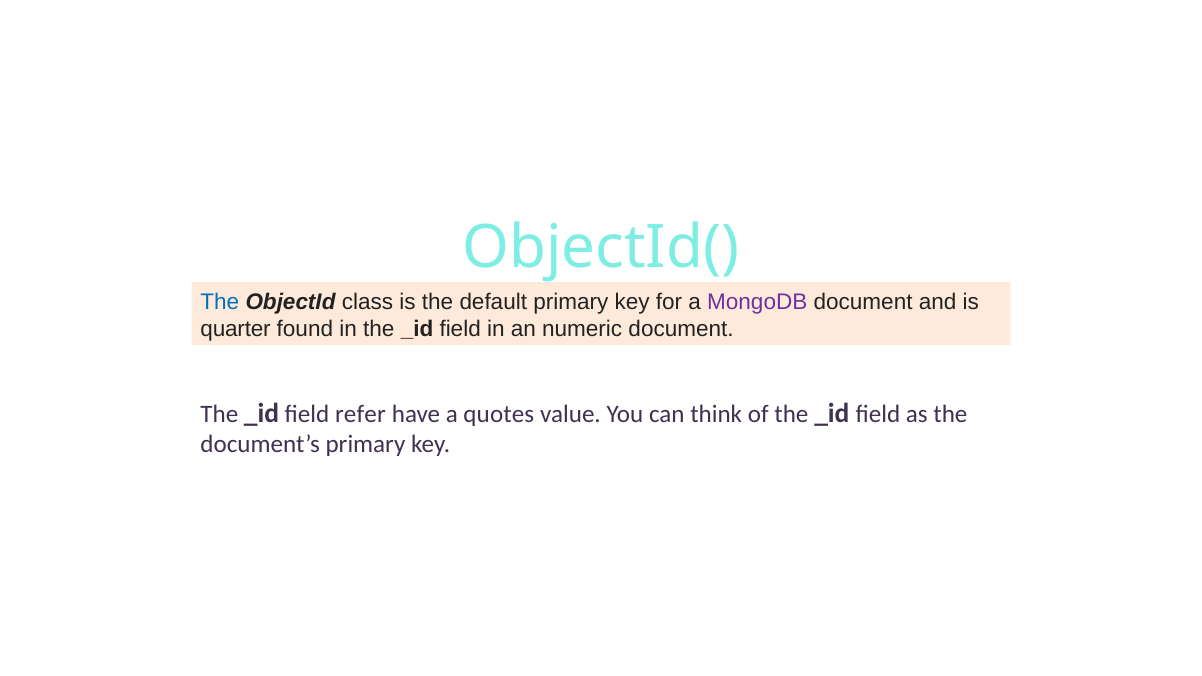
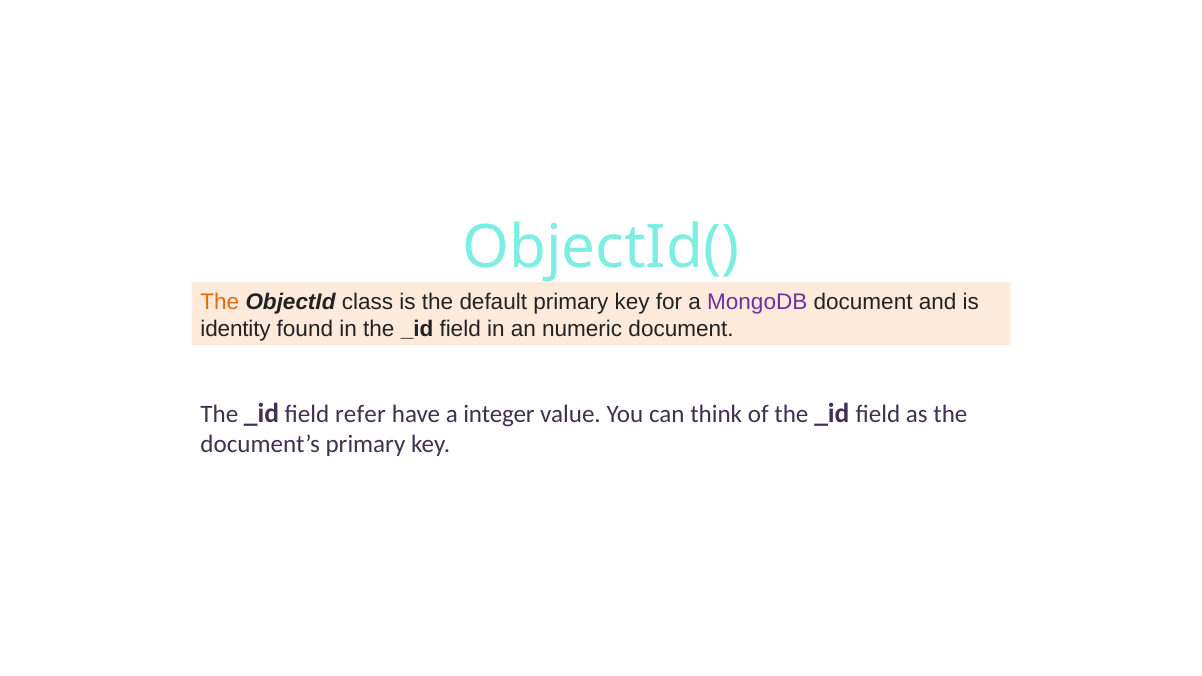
The at (220, 302) colour: blue -> orange
quarter: quarter -> identity
quotes: quotes -> integer
